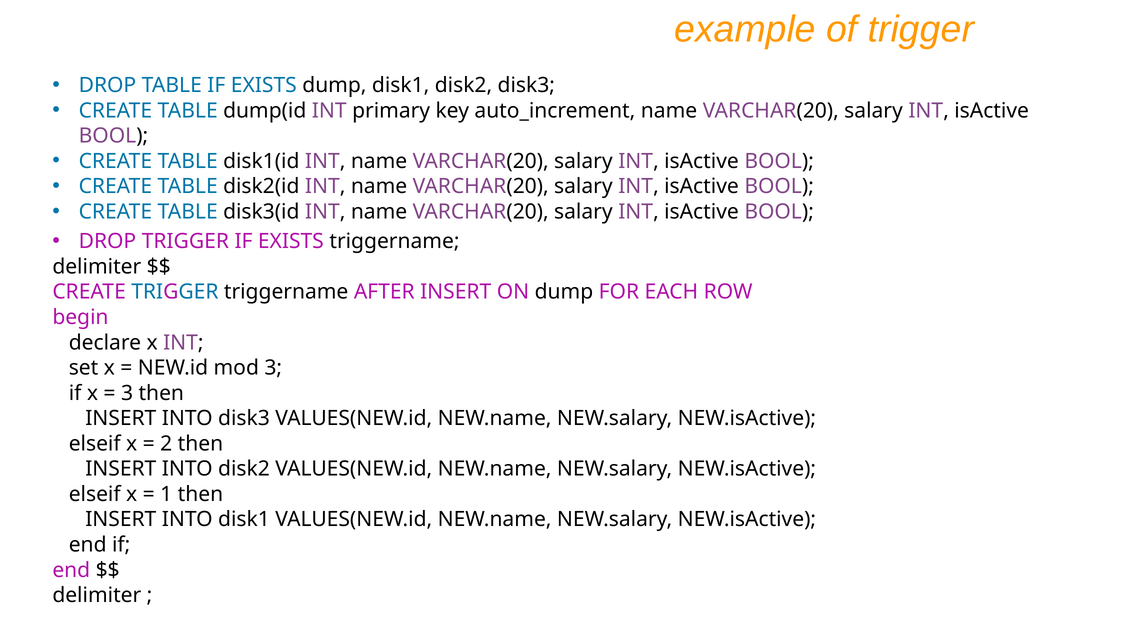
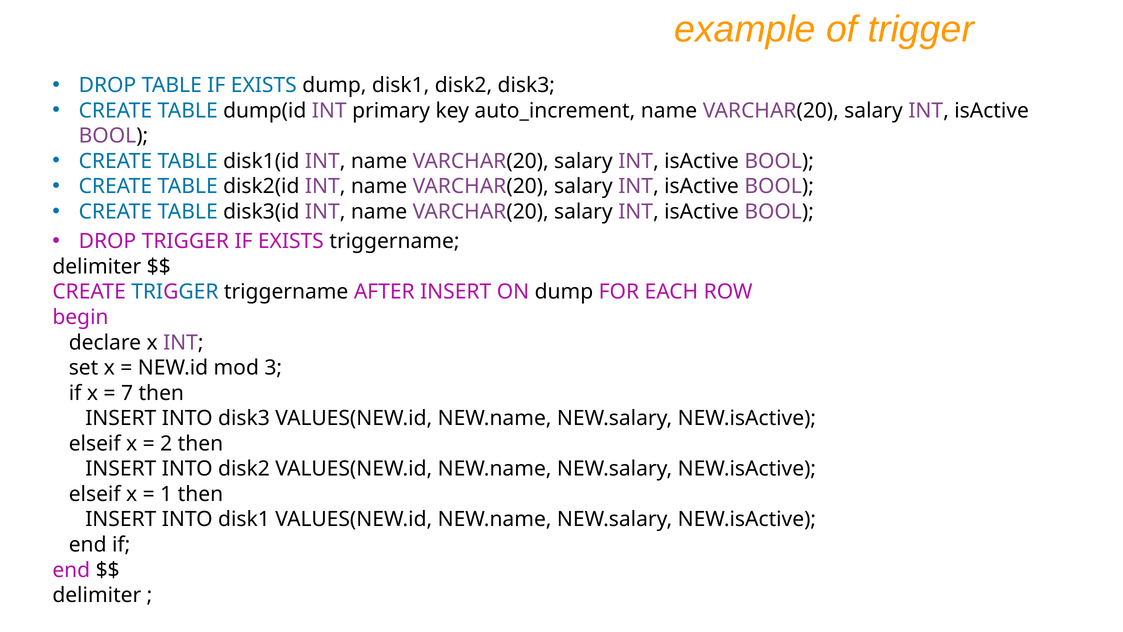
3 at (127, 393): 3 -> 7
